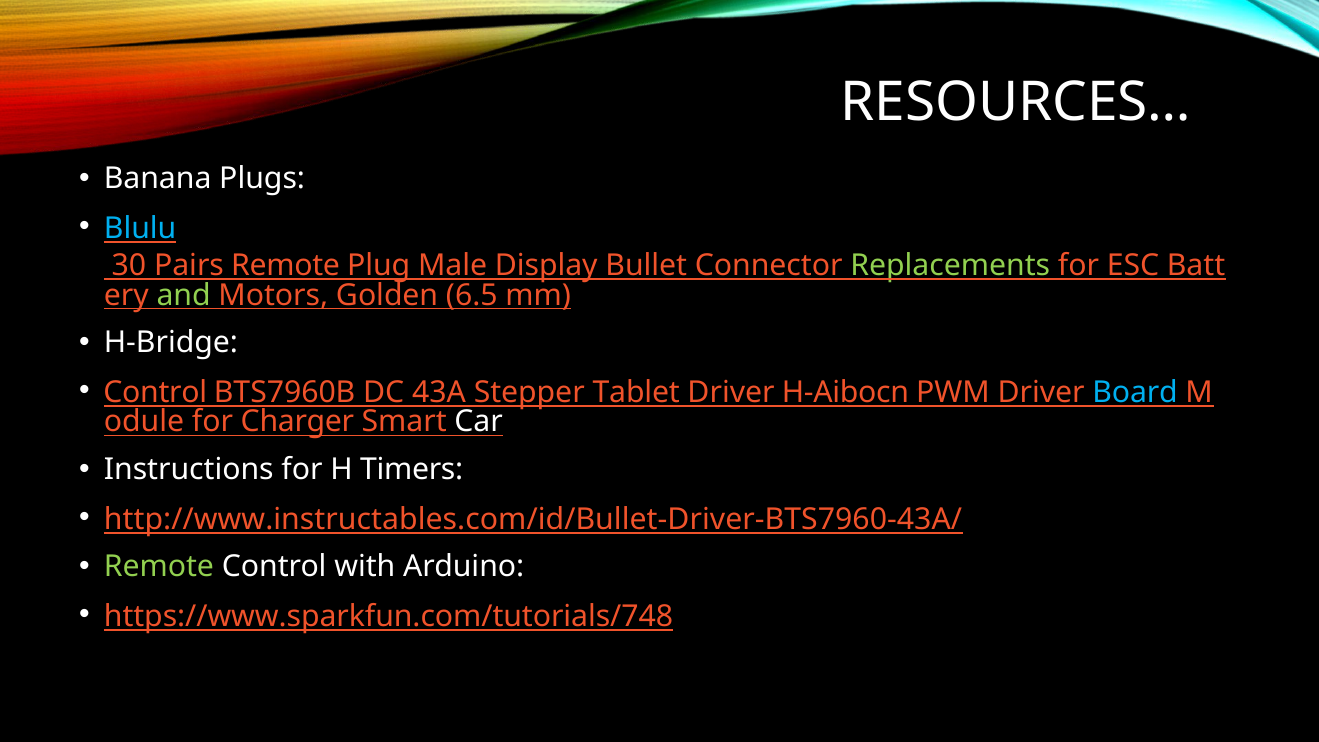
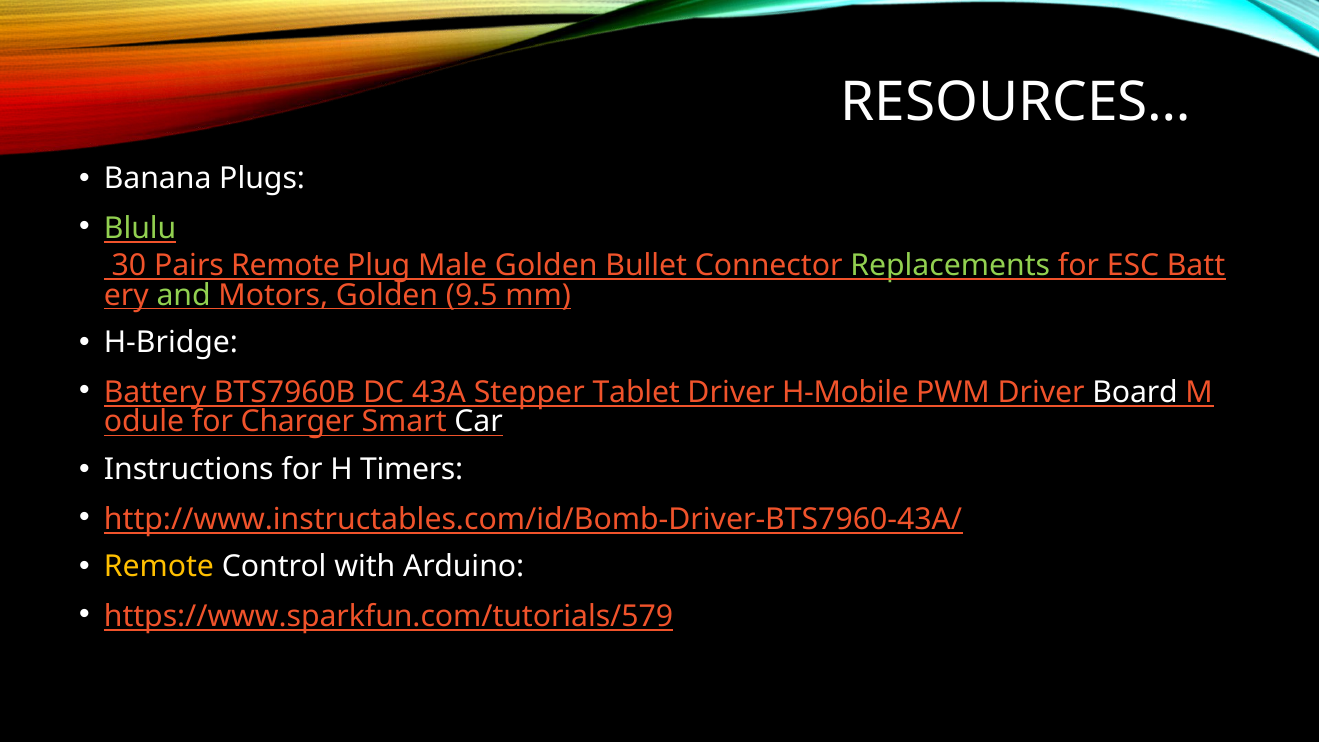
Blulu colour: light blue -> light green
Male Display: Display -> Golden
6.5: 6.5 -> 9.5
Control at (155, 392): Control -> Battery
H-Aibocn: H-Aibocn -> H-Mobile
Board colour: light blue -> white
http://www.instructables.com/id/Bullet-Driver-BTS7960-43A/: http://www.instructables.com/id/Bullet-Driver-BTS7960-43A/ -> http://www.instructables.com/id/Bomb-Driver-BTS7960-43A/
Remote at (159, 566) colour: light green -> yellow
https://www.sparkfun.com/tutorials/748: https://www.sparkfun.com/tutorials/748 -> https://www.sparkfun.com/tutorials/579
